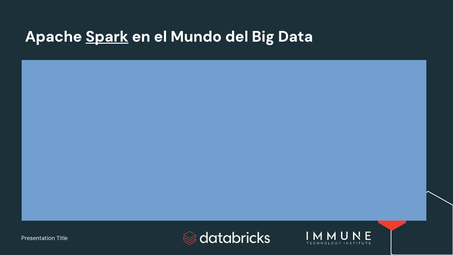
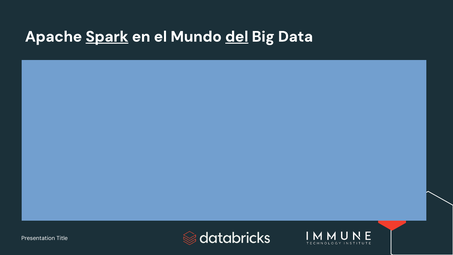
del underline: none -> present
